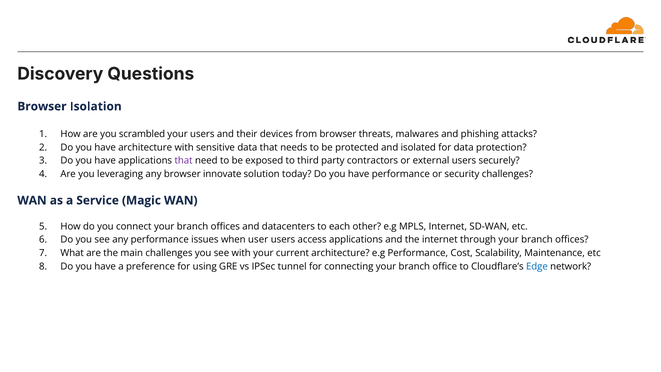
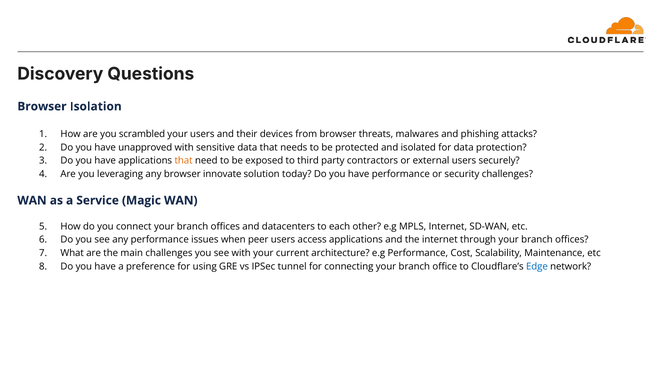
have architecture: architecture -> unapproved
that at (184, 161) colour: purple -> orange
user: user -> peer
